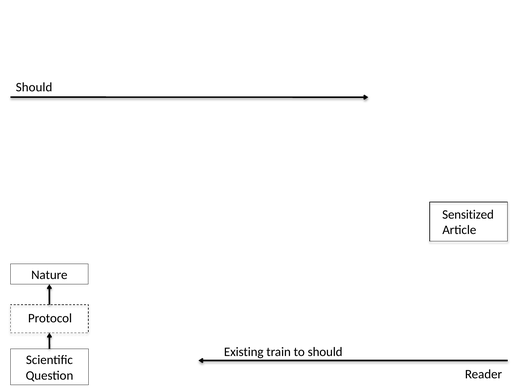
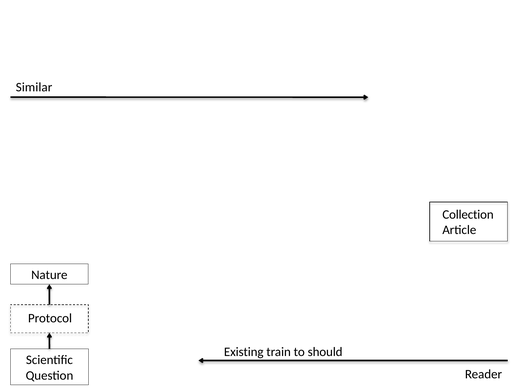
Should at (34, 87): Should -> Similar
Sensitized: Sensitized -> Collection
